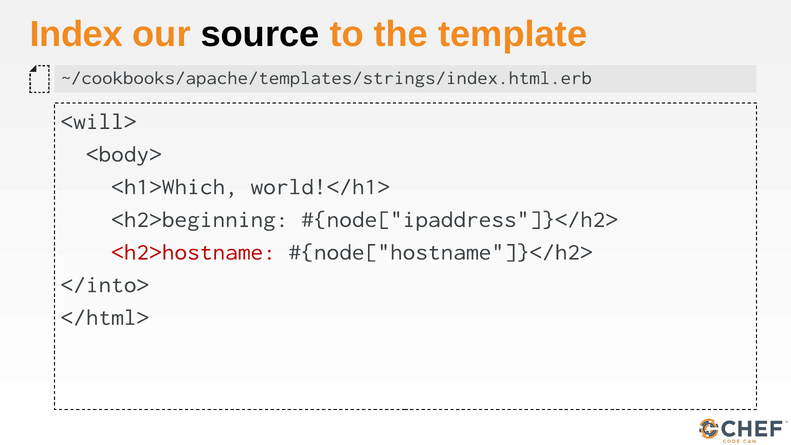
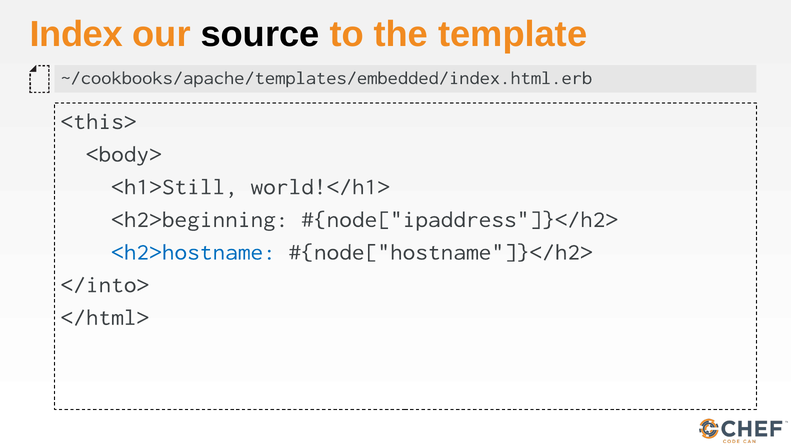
~/cookbooks/apache/templates/strings/index.html.erb: ~/cookbooks/apache/templates/strings/index.html.erb -> ~/cookbooks/apache/templates/embedded/index.html.erb
<will>: <will> -> <this>
<h1>Which: <h1>Which -> <h1>Still
<h2>hostname colour: red -> blue
